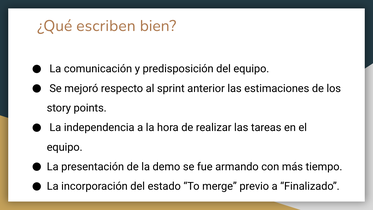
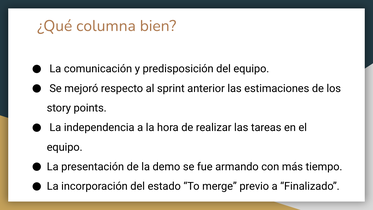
escriben: escriben -> columna
